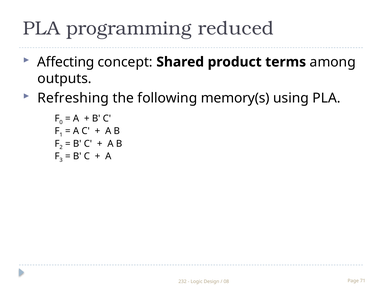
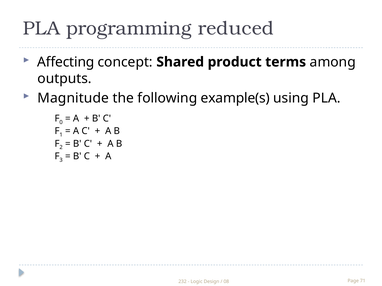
Refreshing: Refreshing -> Magnitude
memory(s: memory(s -> example(s
